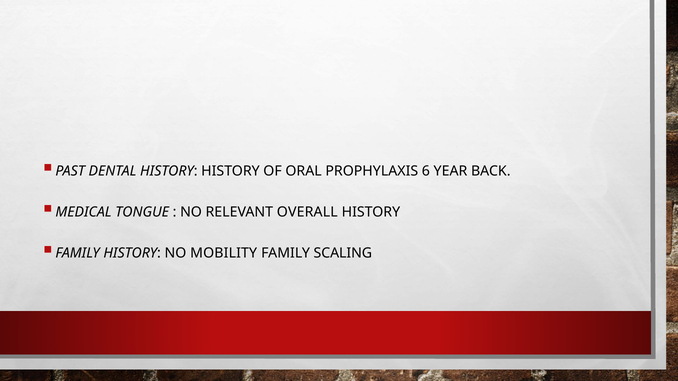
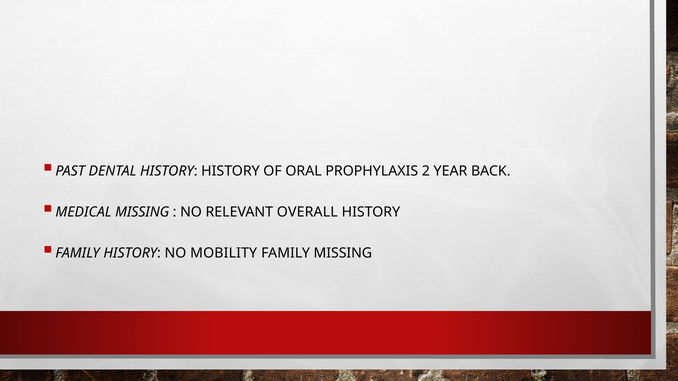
6: 6 -> 2
MEDICAL TONGUE: TONGUE -> MISSING
FAMILY SCALING: SCALING -> MISSING
